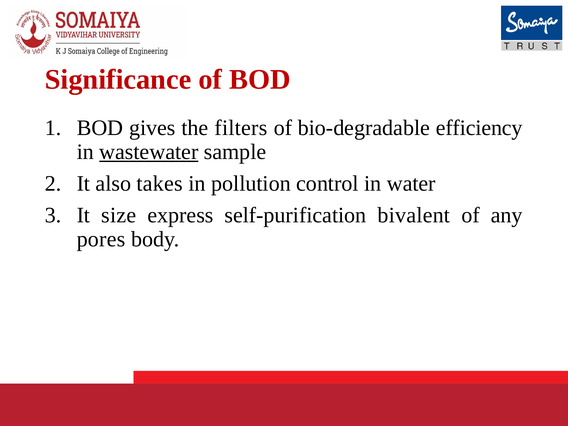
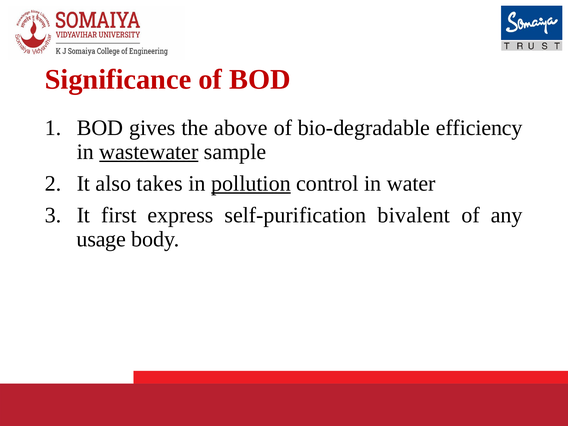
filters: filters -> above
pollution underline: none -> present
size: size -> first
pores: pores -> usage
